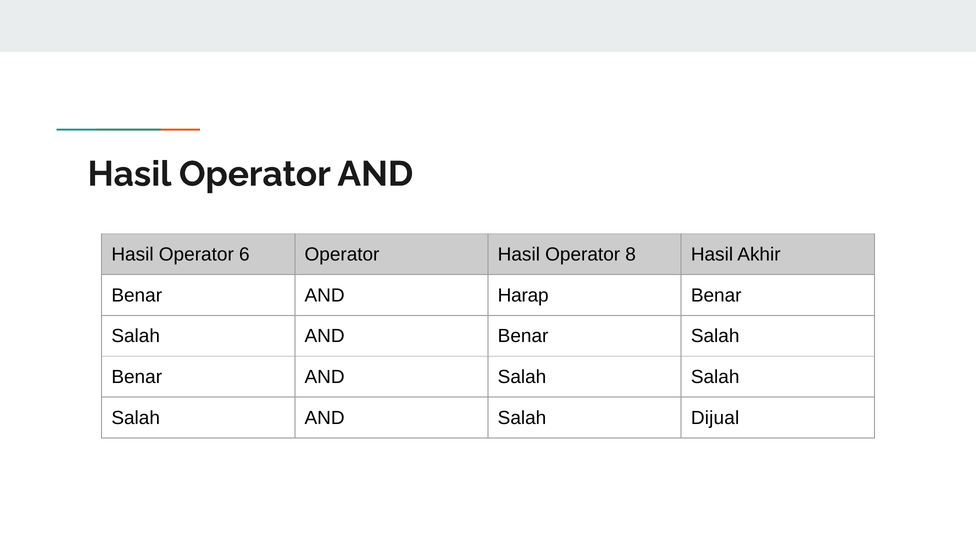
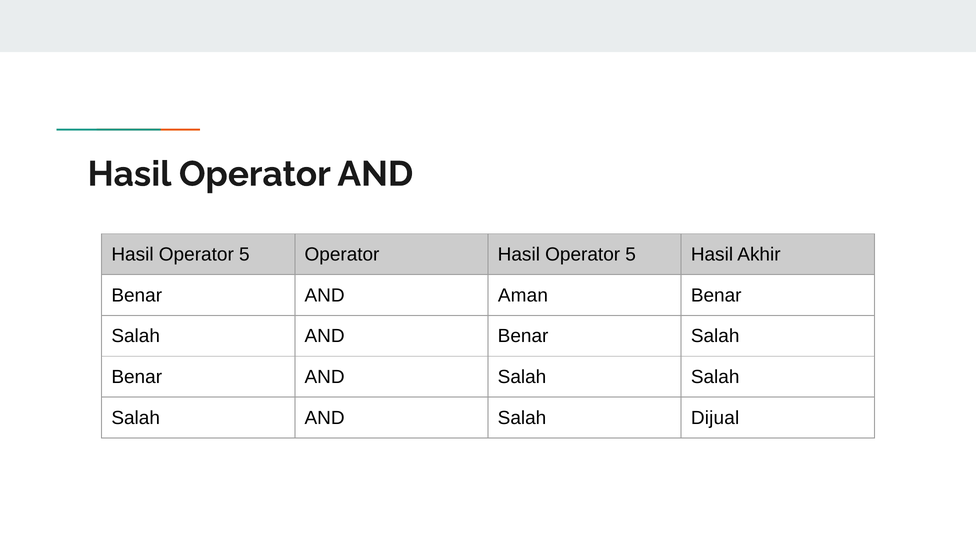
6 at (244, 255): 6 -> 5
Operator Hasil Operator 8: 8 -> 5
Harap: Harap -> Aman
